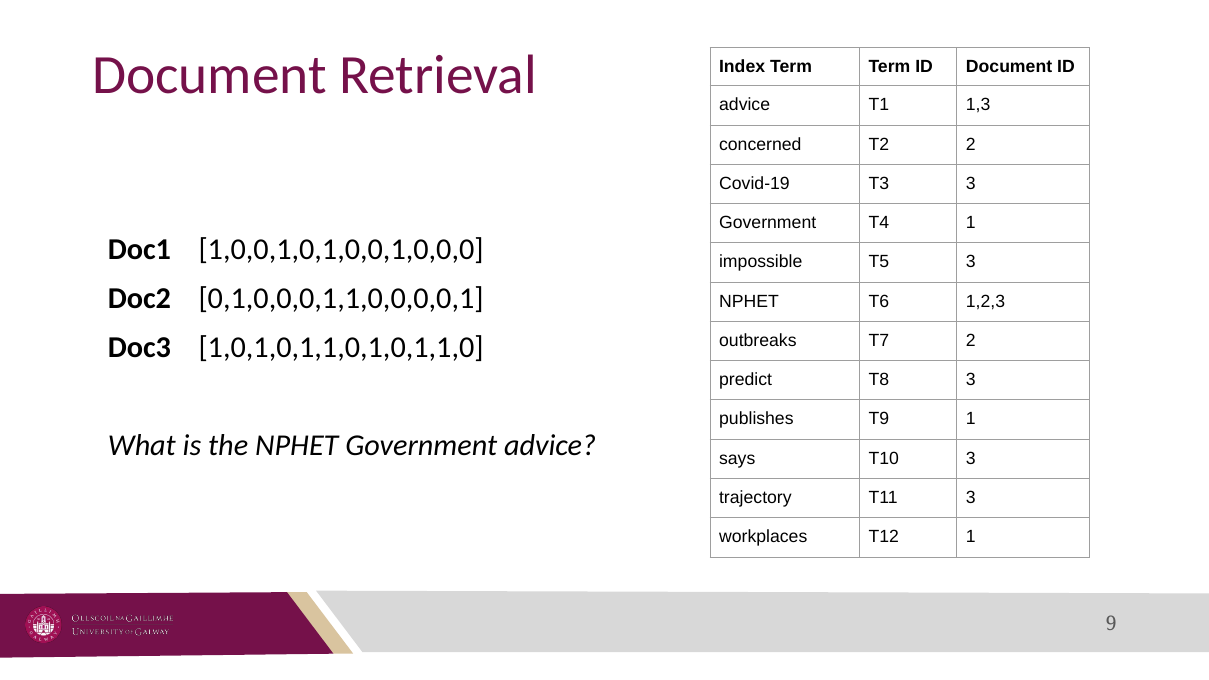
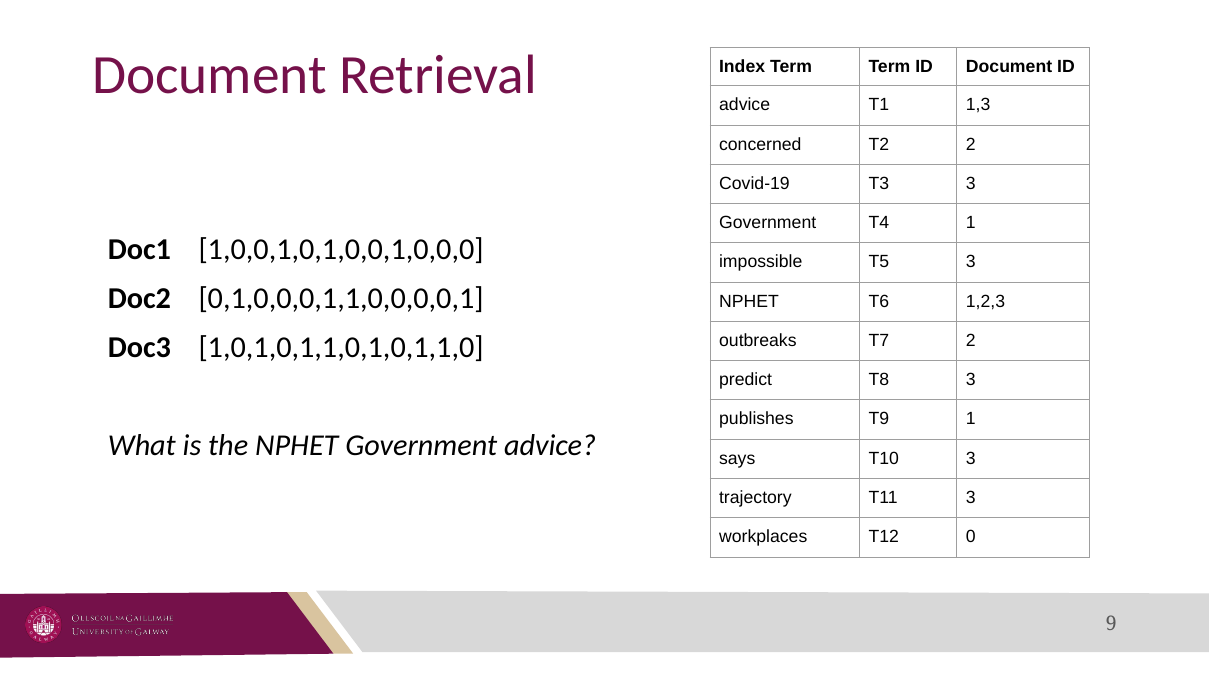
T12 1: 1 -> 0
